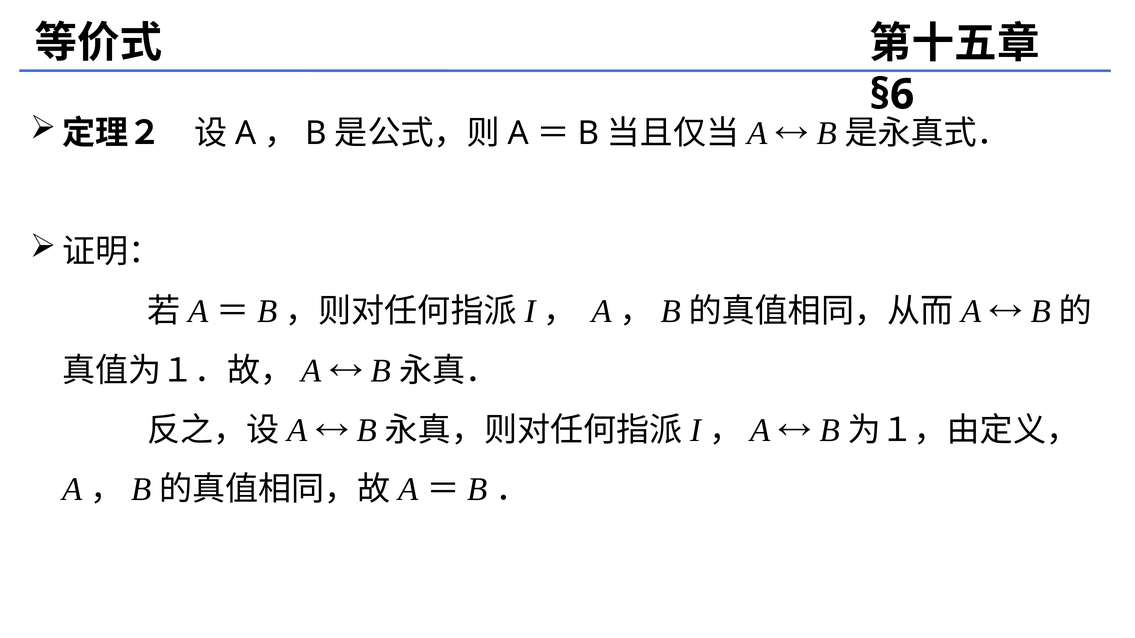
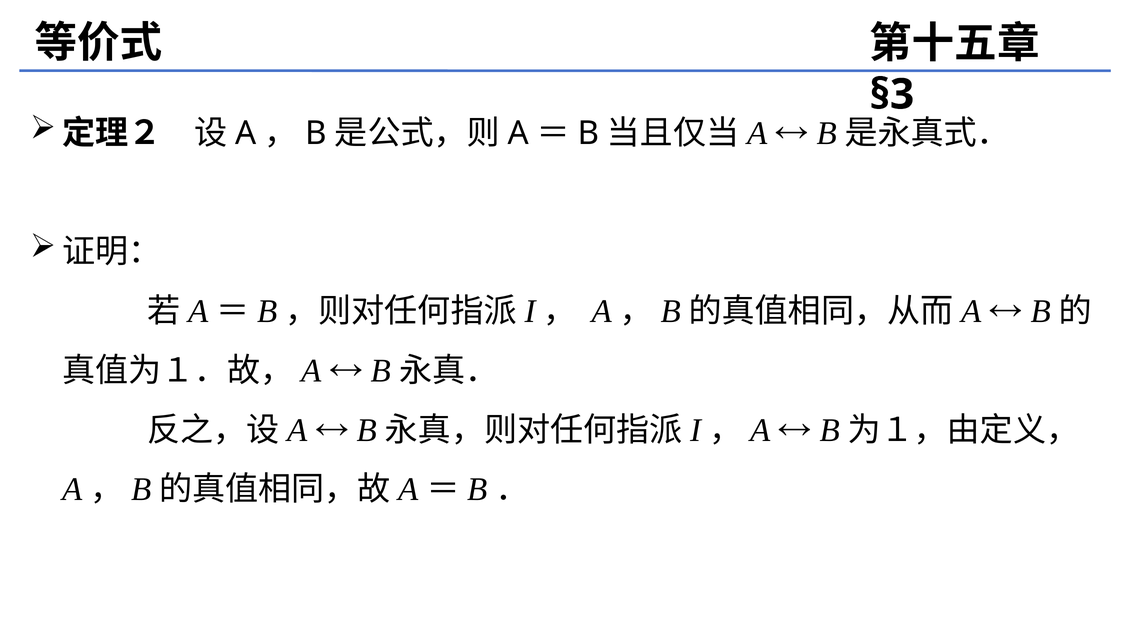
§6: §6 -> §3
